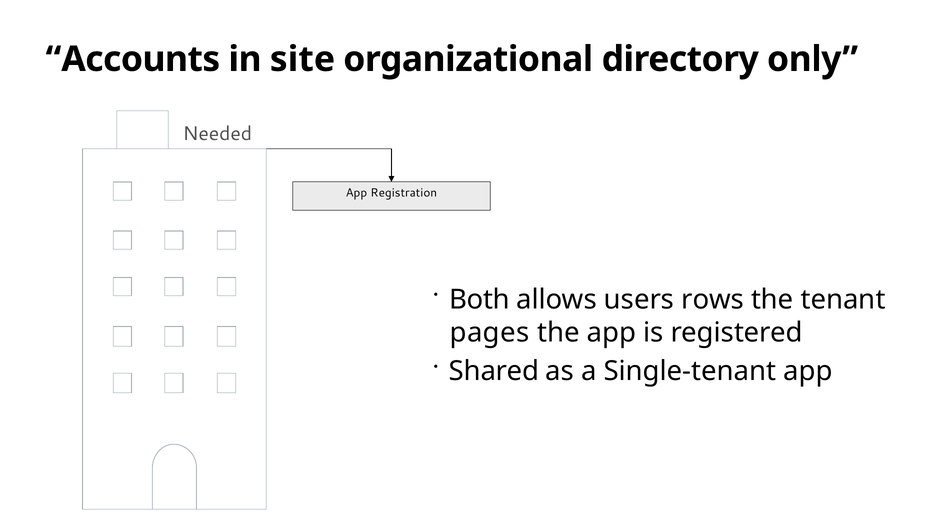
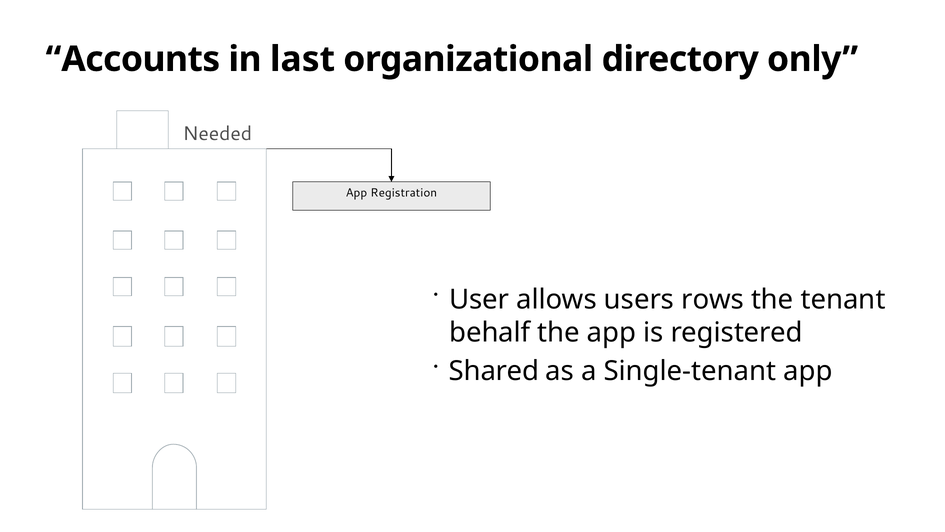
site: site -> last
Both: Both -> User
pages: pages -> behalf
